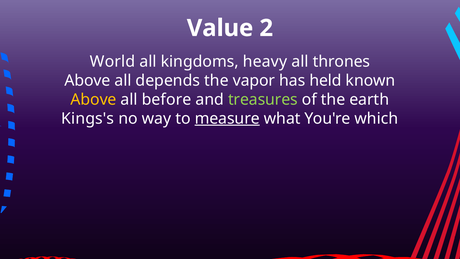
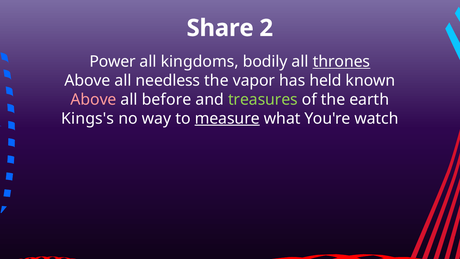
Value: Value -> Share
World: World -> Power
heavy: heavy -> bodily
thrones underline: none -> present
depends: depends -> needless
Above at (94, 99) colour: yellow -> pink
which: which -> watch
